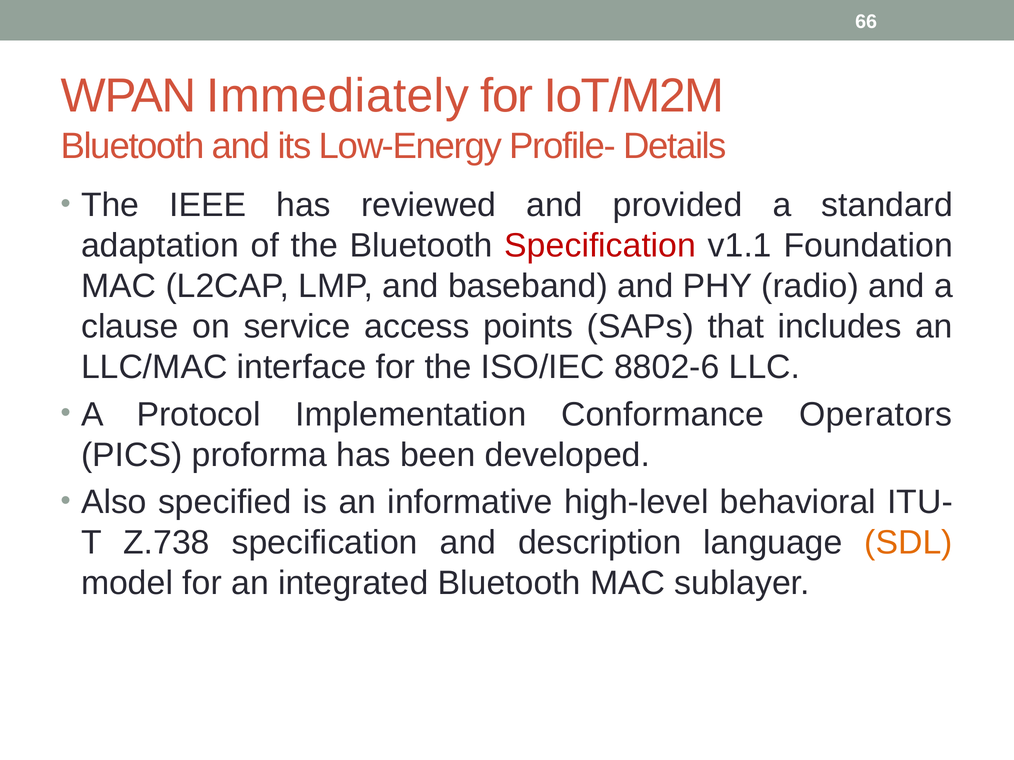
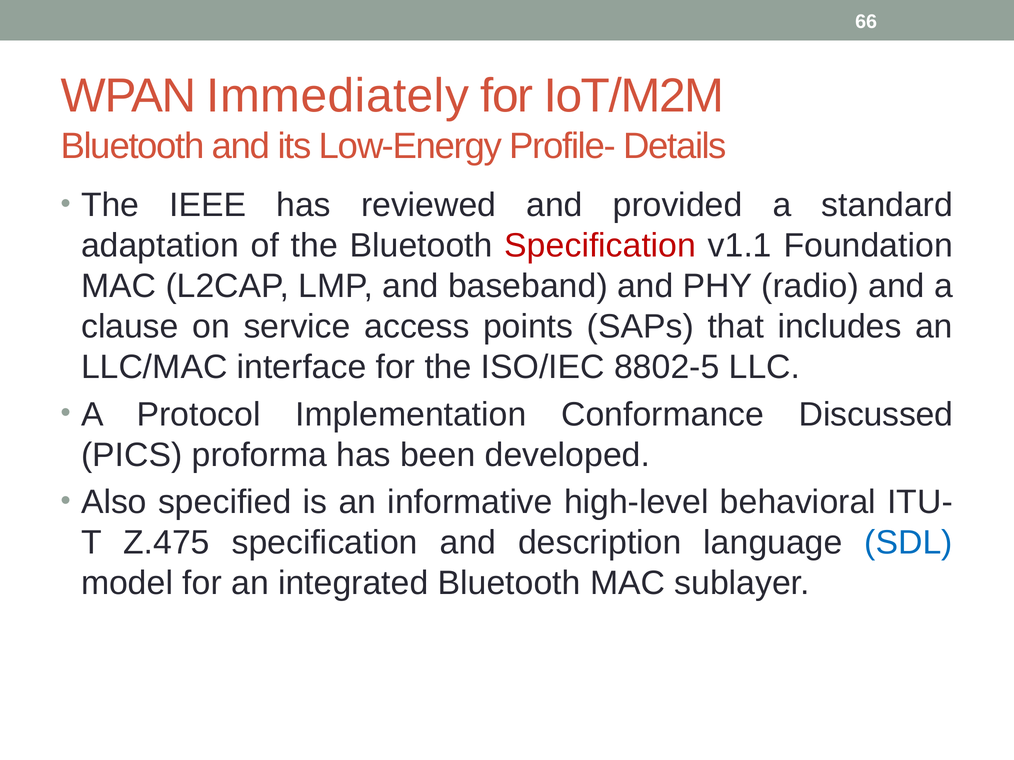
8802-6: 8802-6 -> 8802-5
Operators: Operators -> Discussed
Z.738: Z.738 -> Z.475
SDL colour: orange -> blue
